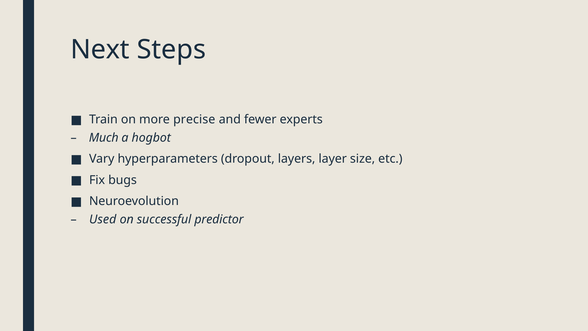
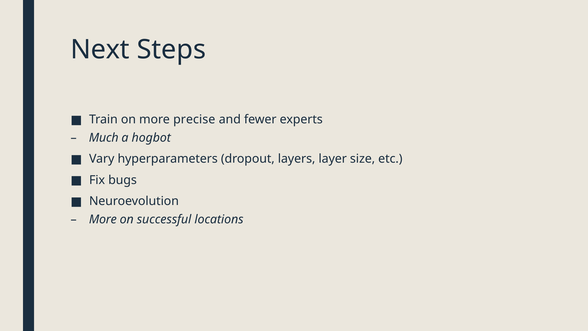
Used at (103, 219): Used -> More
predictor: predictor -> locations
